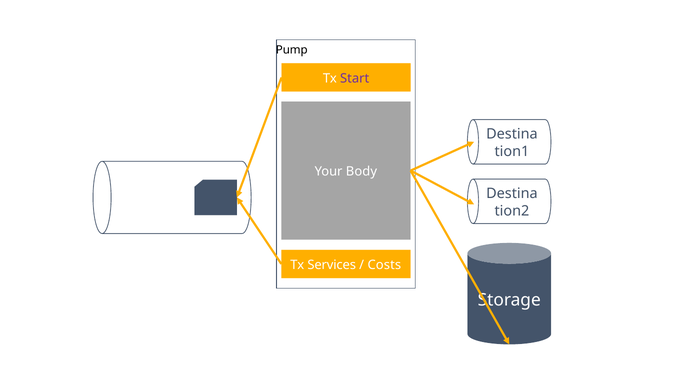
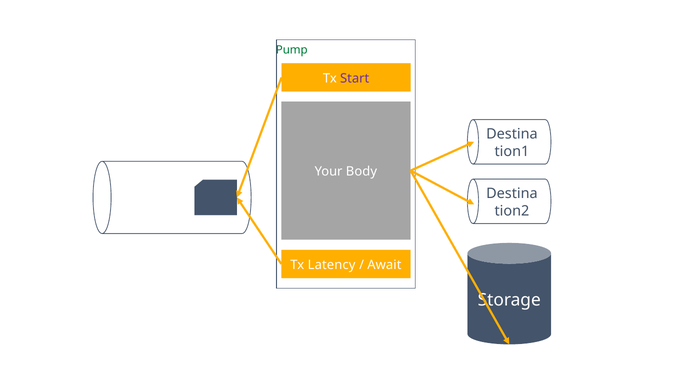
Pump colour: black -> green
Services: Services -> Latency
Costs: Costs -> Await
